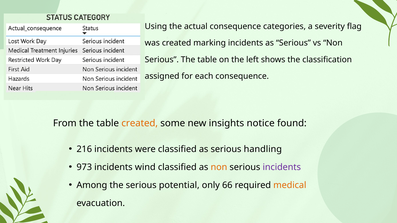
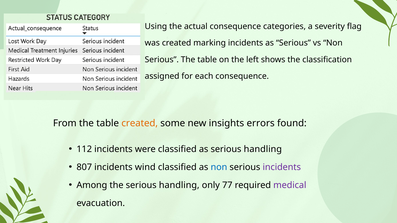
notice: notice -> errors
216: 216 -> 112
973: 973 -> 807
non at (219, 167) colour: orange -> blue
the serious potential: potential -> handling
66: 66 -> 77
medical colour: orange -> purple
